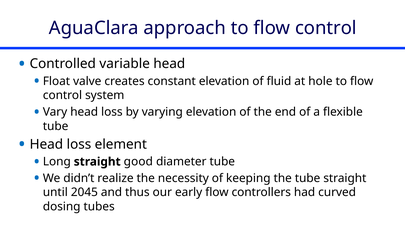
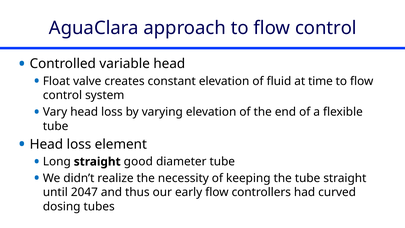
hole: hole -> time
2045: 2045 -> 2047
